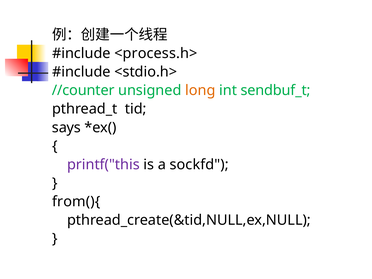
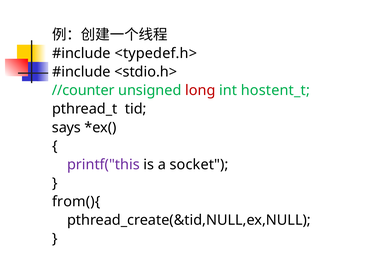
<process.h>: <process.h> -> <typedef.h>
long colour: orange -> red
sendbuf_t: sendbuf_t -> hostent_t
sockfd: sockfd -> socket
